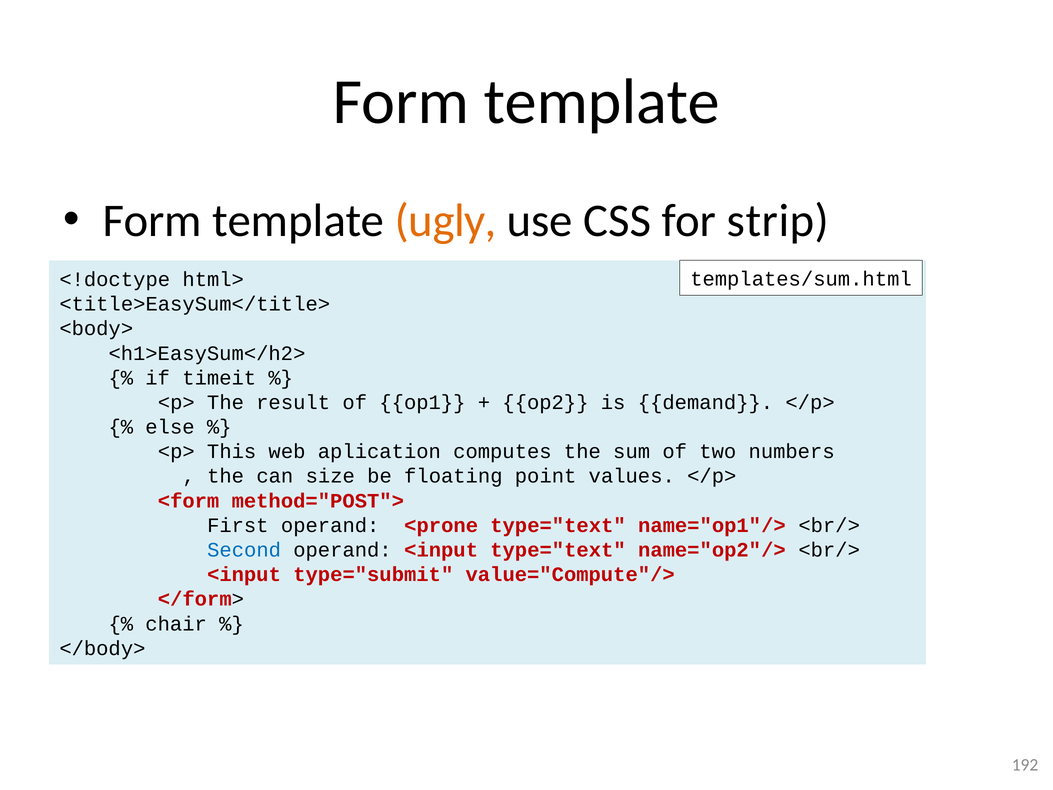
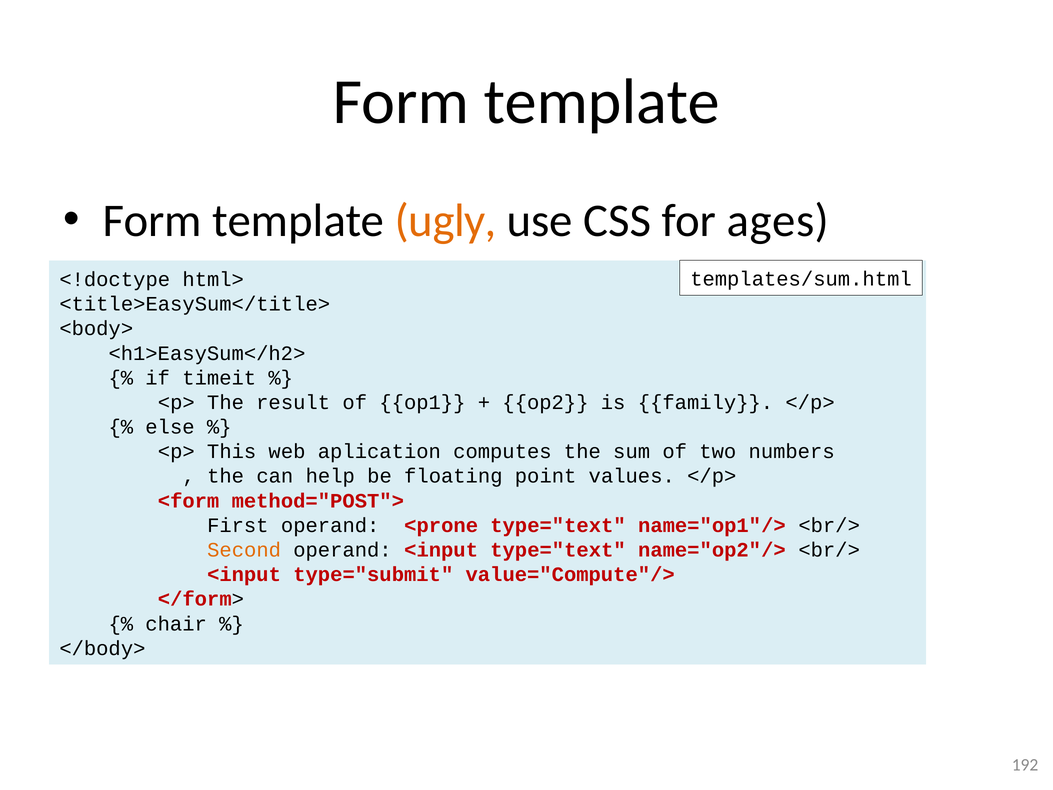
strip: strip -> ages
demand: demand -> family
size: size -> help
Second colour: blue -> orange
